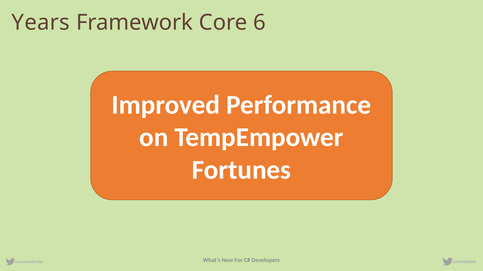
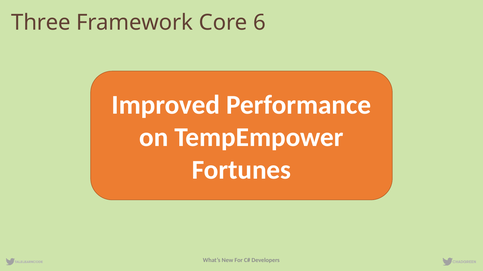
Years: Years -> Three
